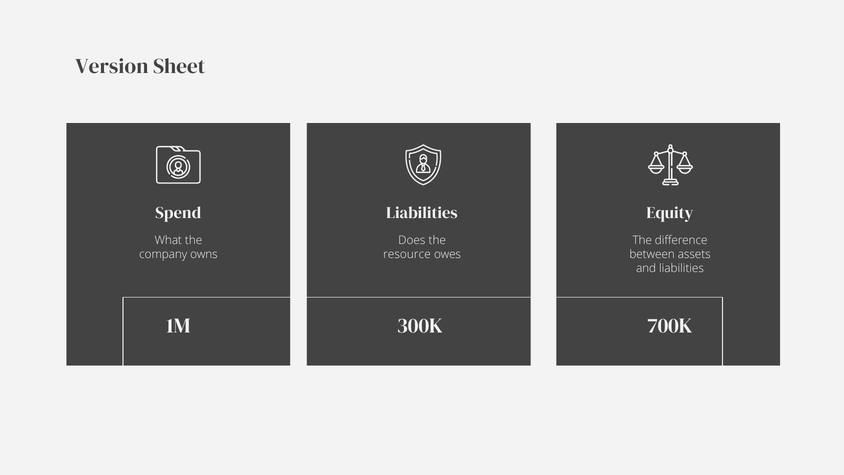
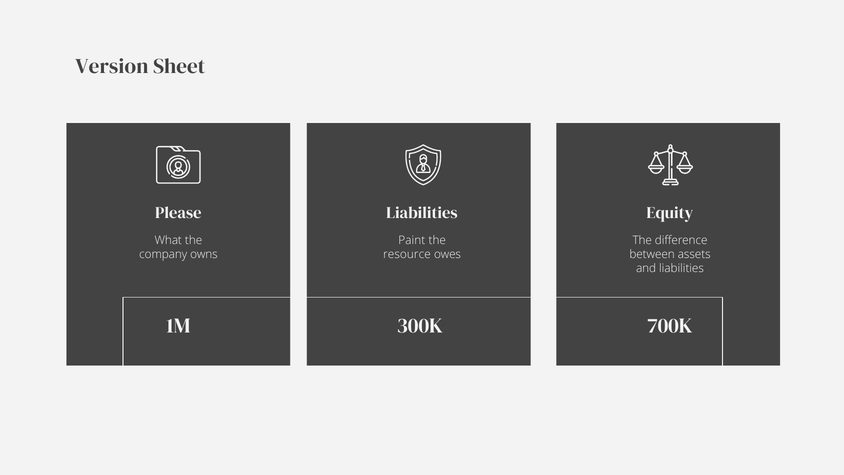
Spend: Spend -> Please
Does: Does -> Paint
